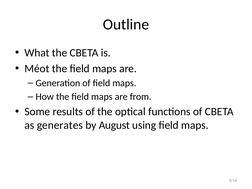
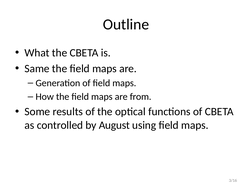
Méot: Méot -> Same
generates: generates -> controlled
